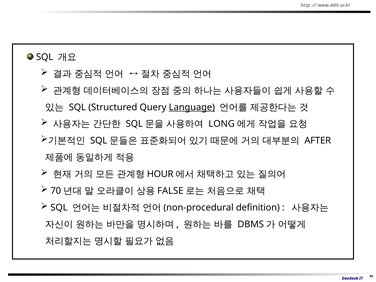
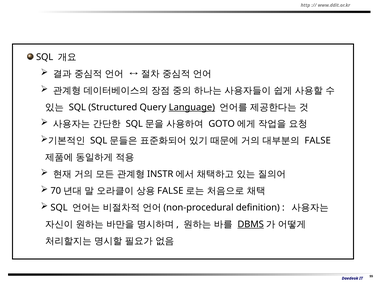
LONG: LONG -> GOTO
AFTER at (318, 141): AFTER -> FALSE
HOUR: HOUR -> INSTR
DBMS underline: none -> present
